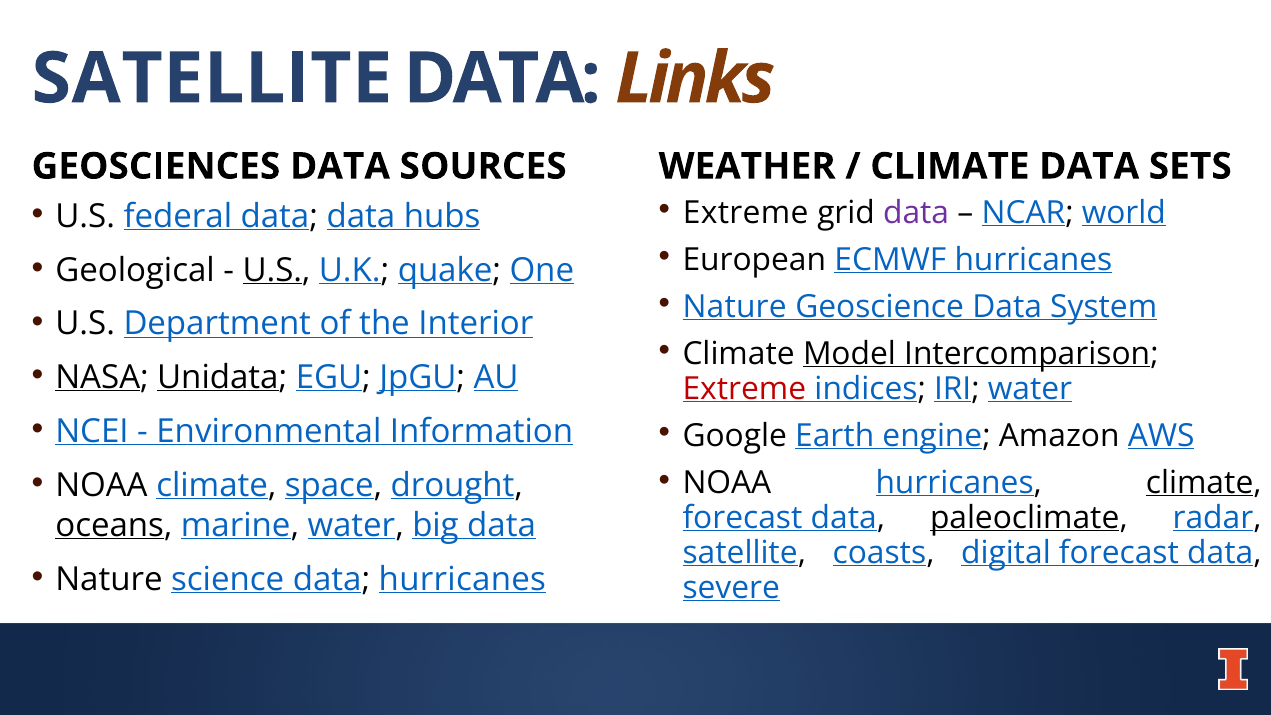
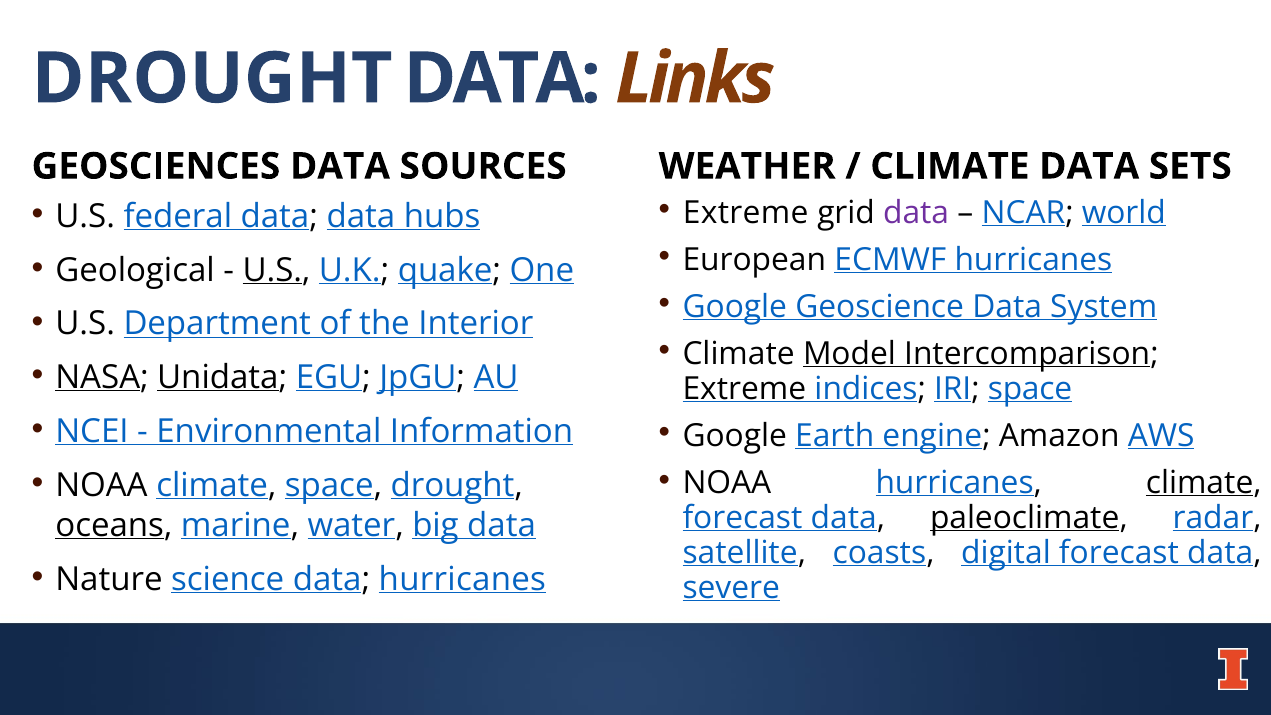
SATELLITE at (212, 79): SATELLITE -> DROUGHT
Nature at (735, 307): Nature -> Google
Extreme at (744, 389) colour: red -> black
IRI water: water -> space
